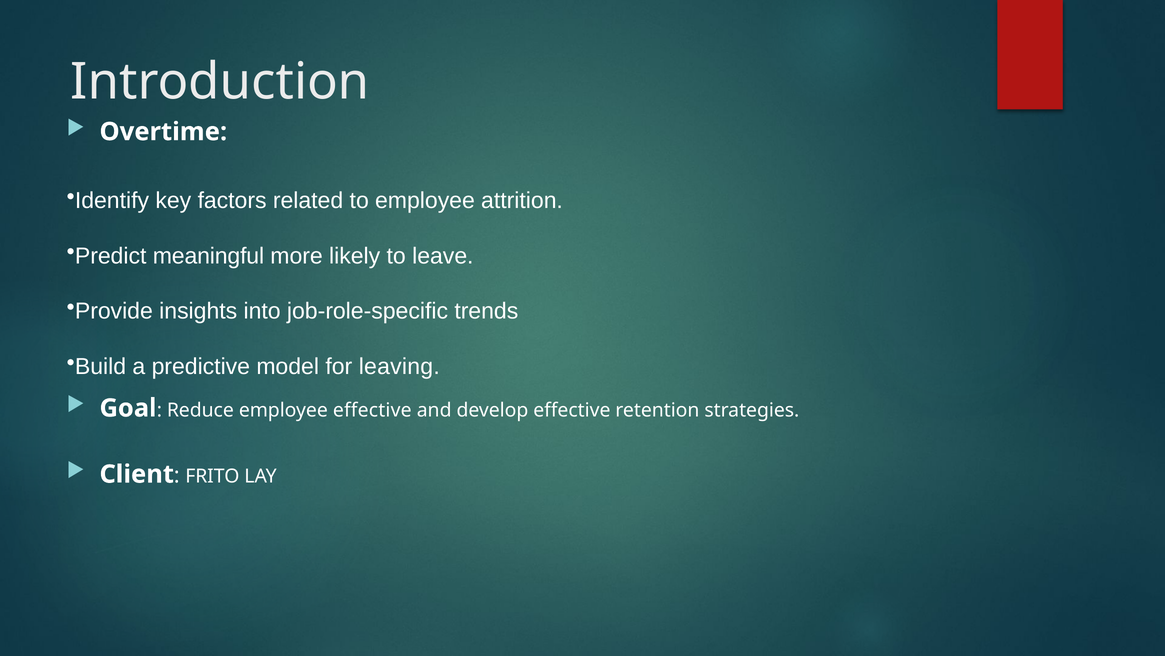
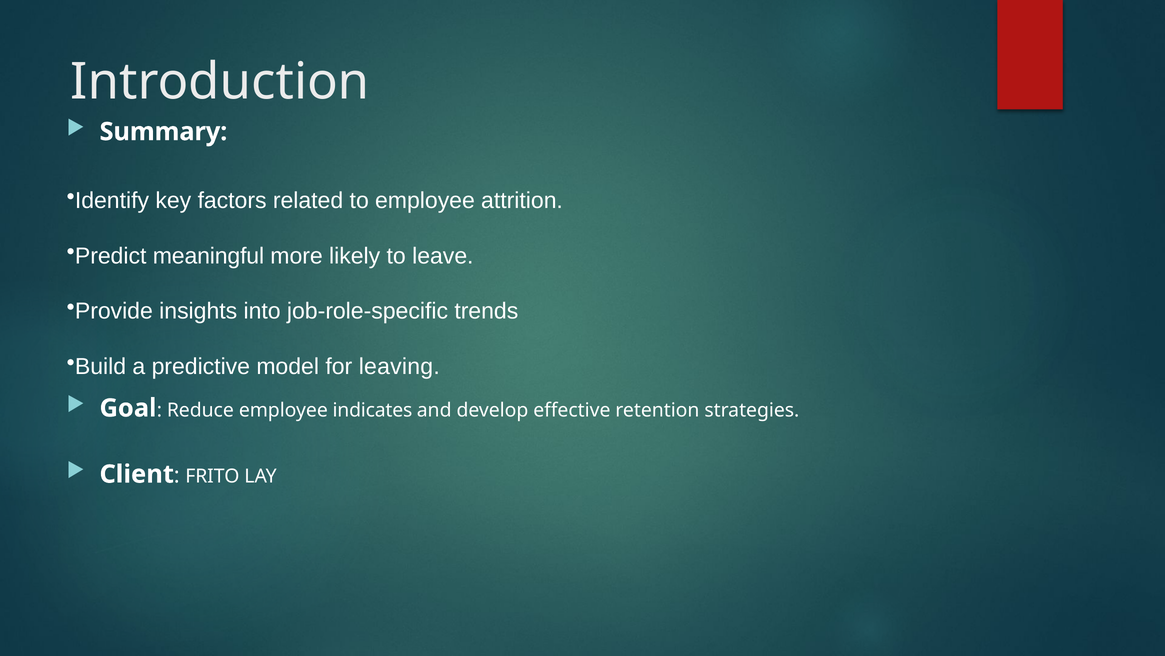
Overtime: Overtime -> Summary
employee effective: effective -> indicates
